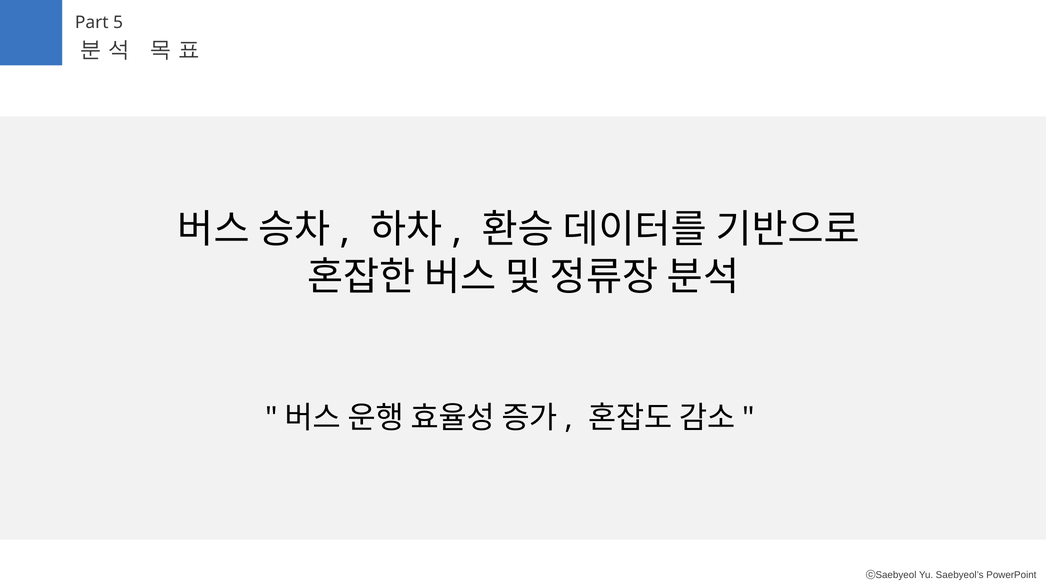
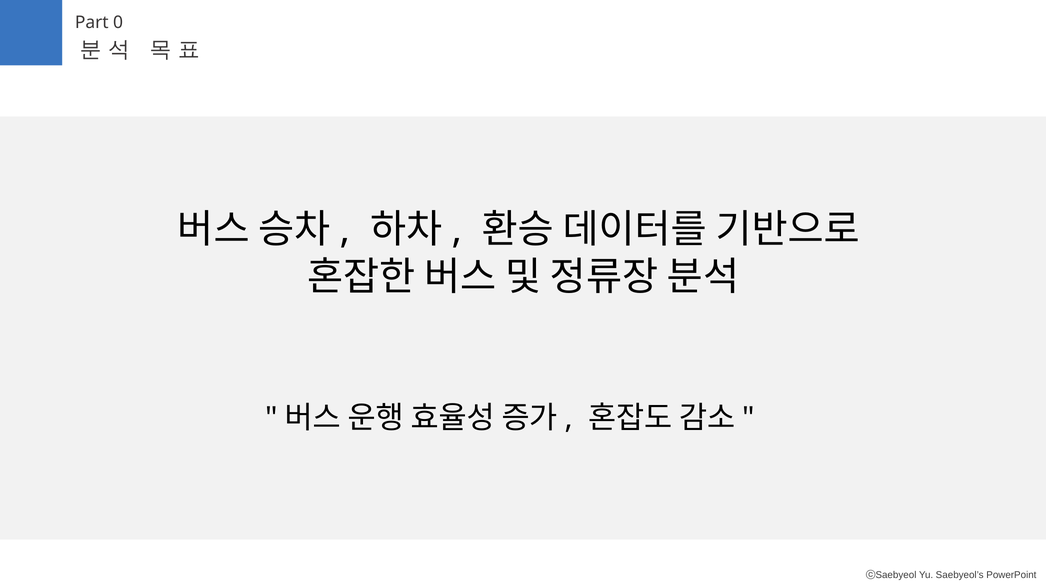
5: 5 -> 0
